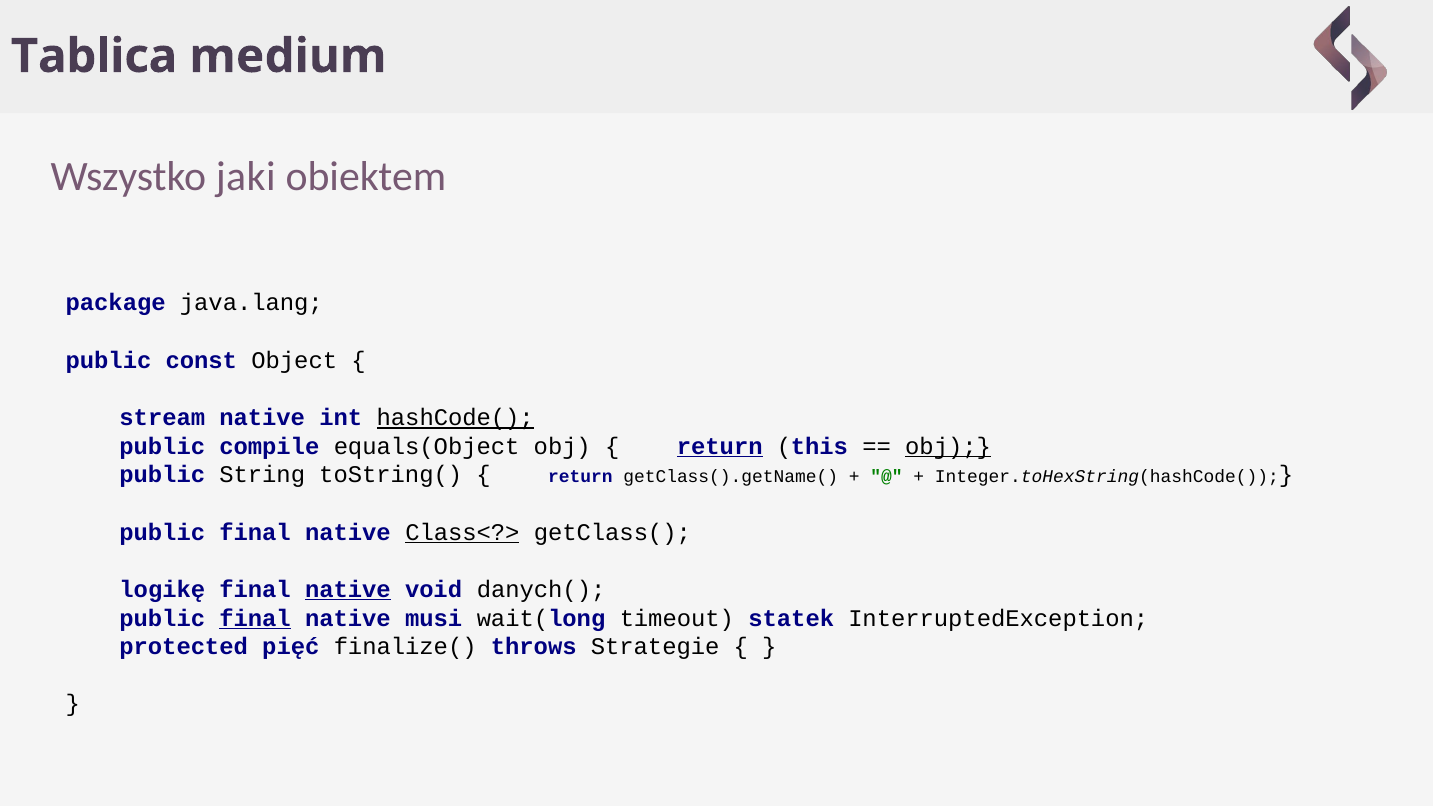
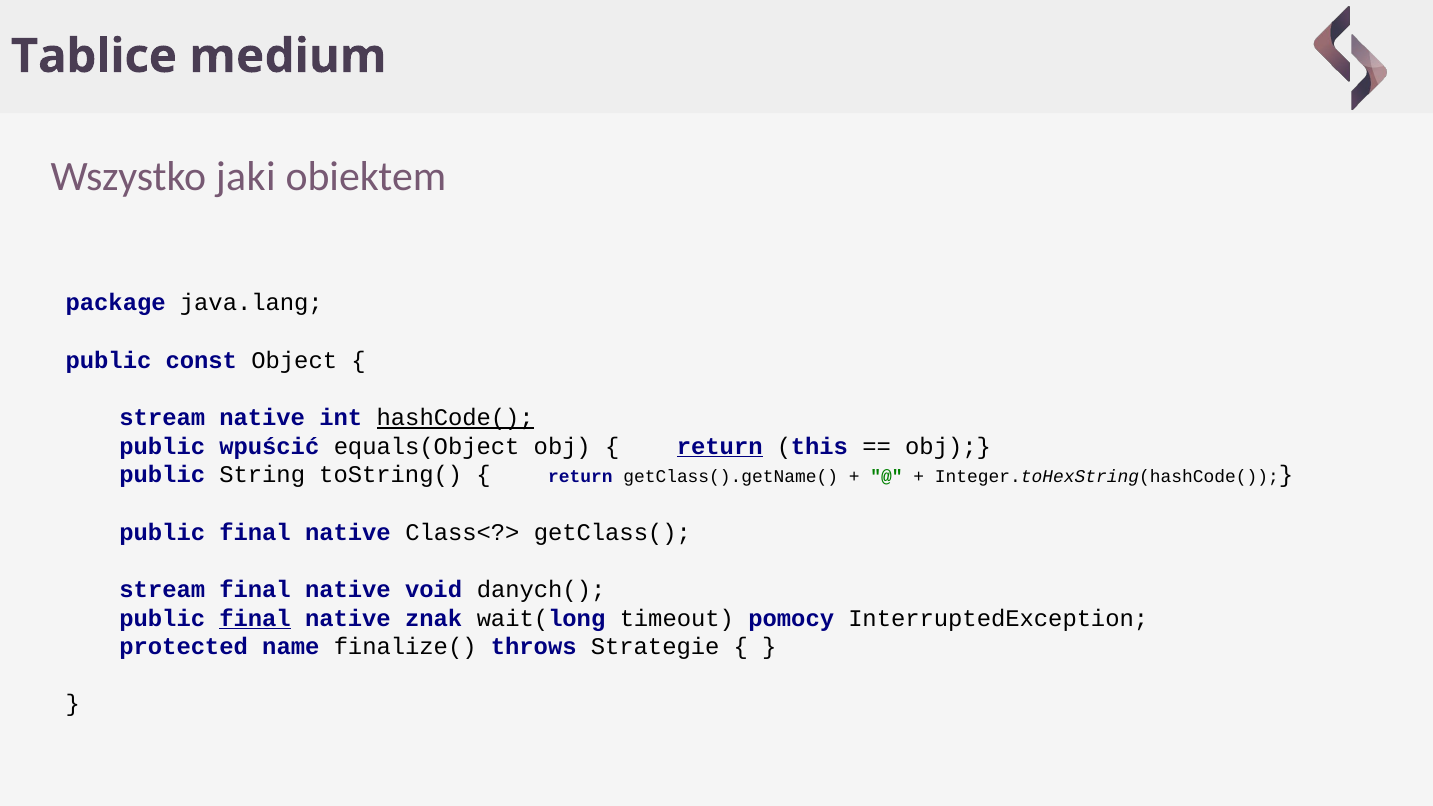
Tablica: Tablica -> Tablice
compile: compile -> wpuścić
obj at (948, 446) underline: present -> none
Class<?> underline: present -> none
logikę at (162, 590): logikę -> stream
native at (348, 590) underline: present -> none
musi: musi -> znak
statek: statek -> pomocy
pięć: pięć -> name
